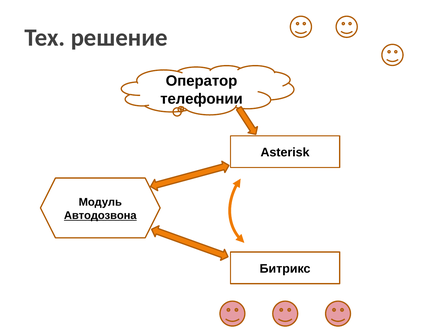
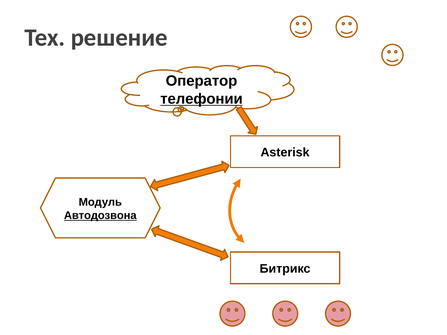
телефонии underline: none -> present
